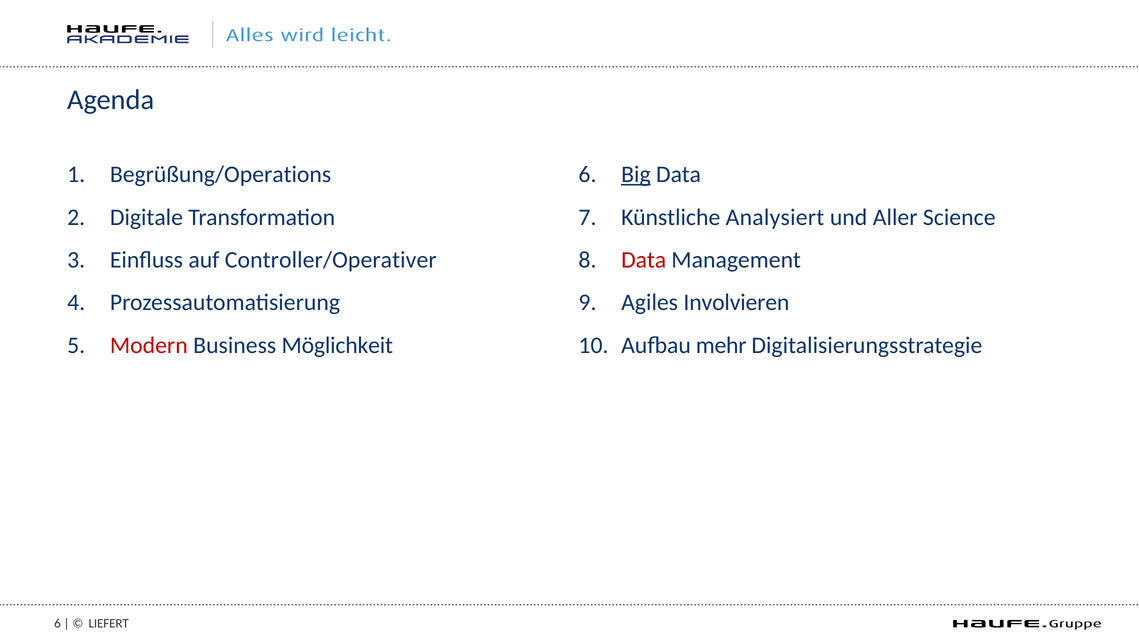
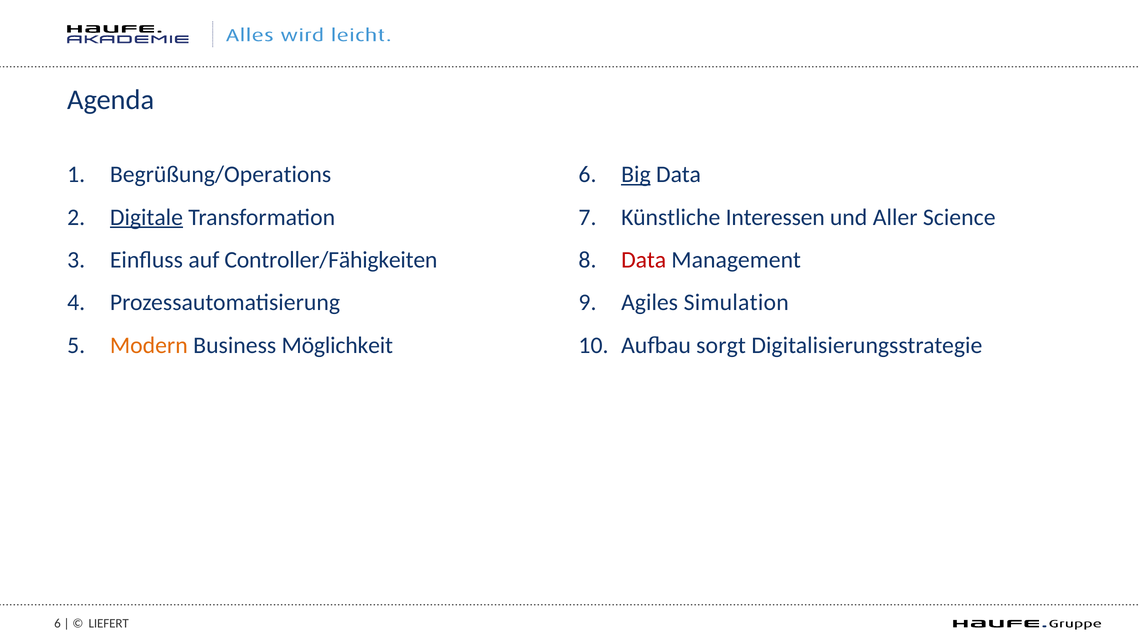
Digitale underline: none -> present
Analysiert: Analysiert -> Interessen
Controller/Operativer: Controller/Operativer -> Controller/Fähigkeiten
Involvieren: Involvieren -> Simulation
Modern colour: red -> orange
mehr: mehr -> sorgt
